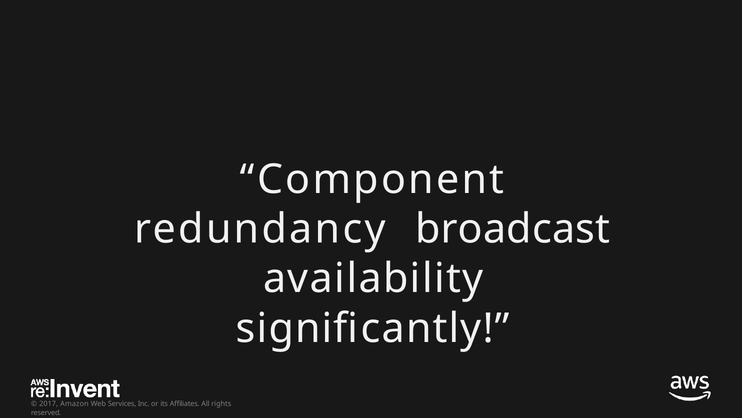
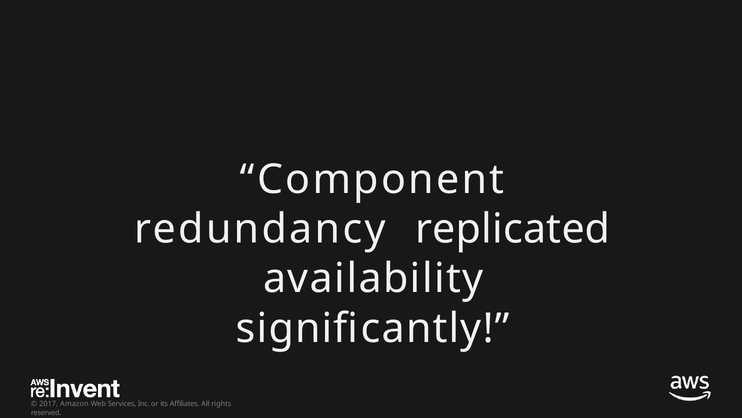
broadcast: broadcast -> replicated
